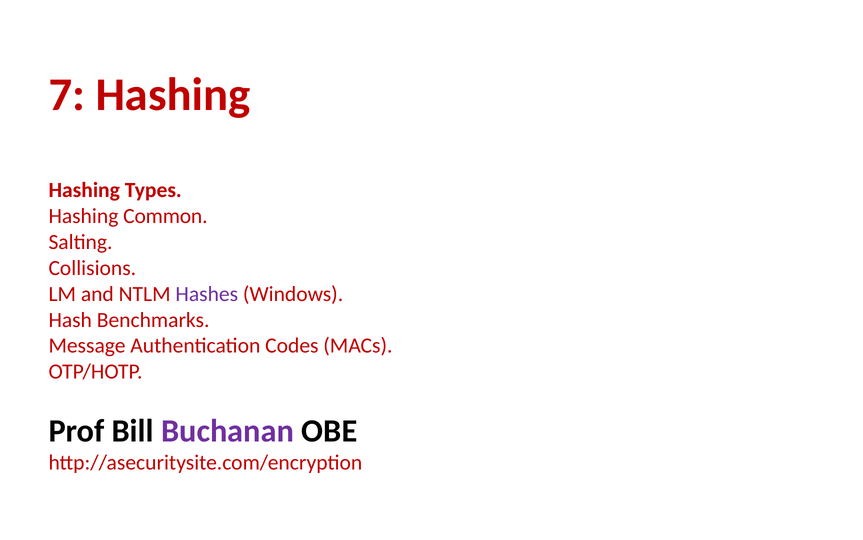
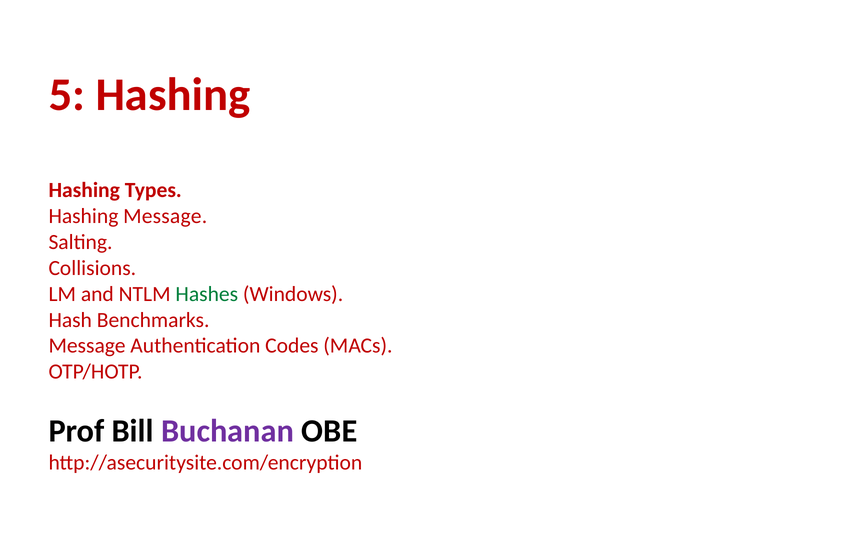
7: 7 -> 5
Hashing Common: Common -> Message
Hashes colour: purple -> green
